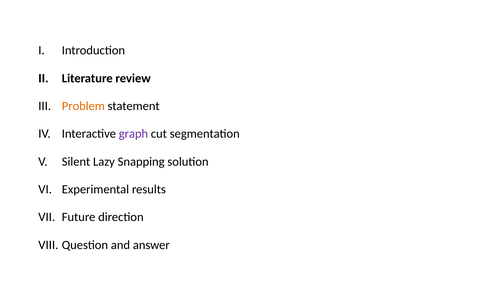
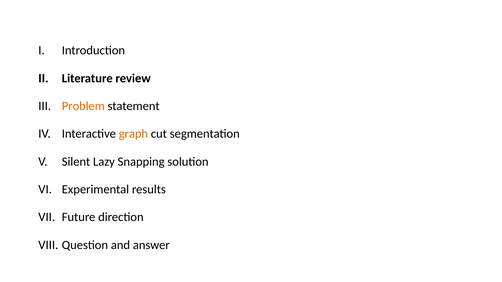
graph colour: purple -> orange
